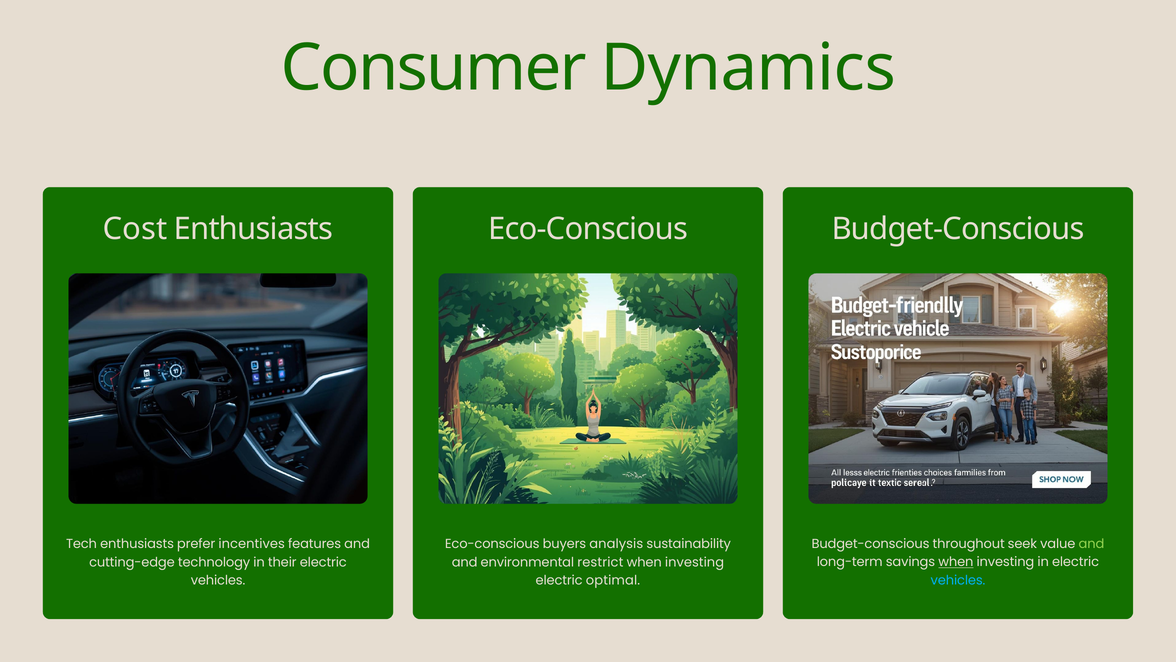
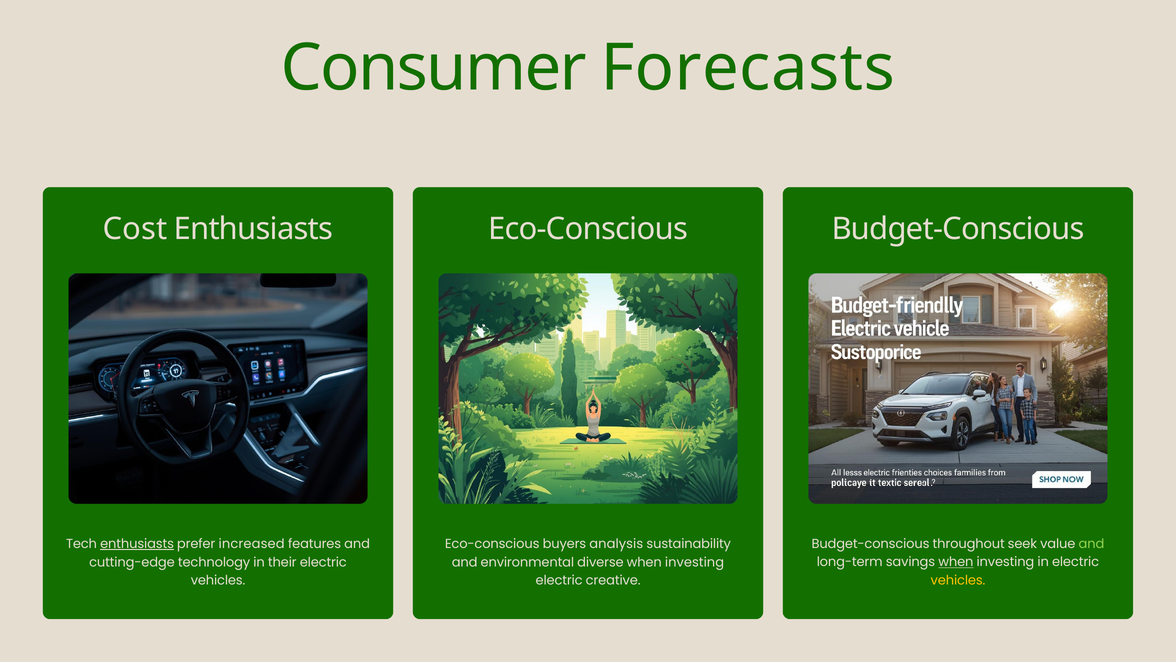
Dynamics: Dynamics -> Forecasts
enthusiasts at (137, 543) underline: none -> present
incentives: incentives -> increased
restrict: restrict -> diverse
vehicles at (958, 580) colour: light blue -> yellow
optimal: optimal -> creative
